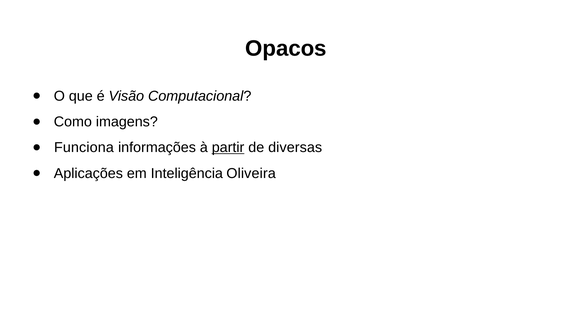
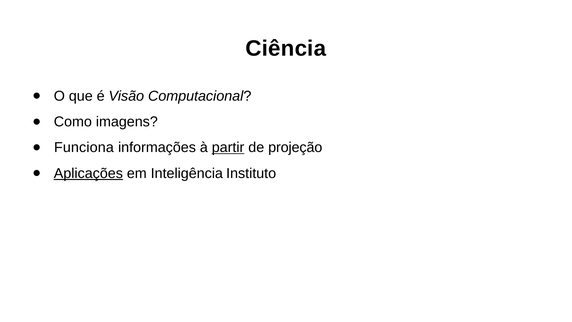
Opacos: Opacos -> Ciência
diversas: diversas -> projeção
Aplicações underline: none -> present
Oliveira: Oliveira -> Instituto
